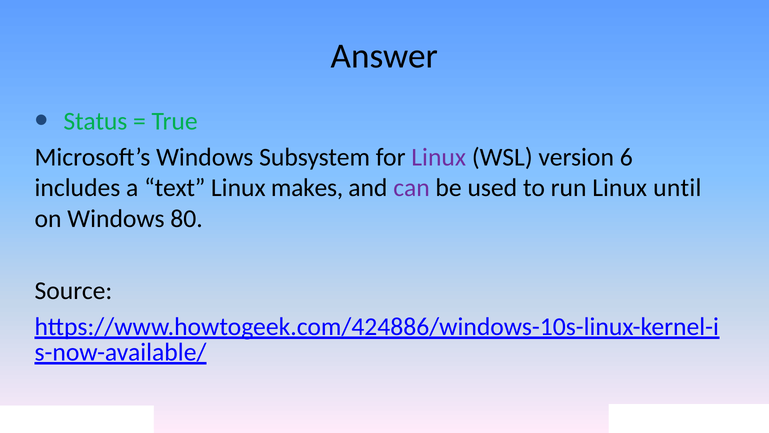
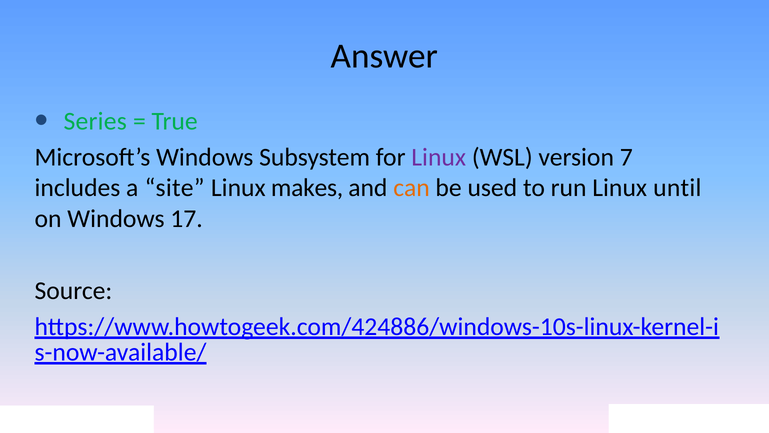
Status: Status -> Series
6: 6 -> 7
text: text -> site
can colour: purple -> orange
80: 80 -> 17
